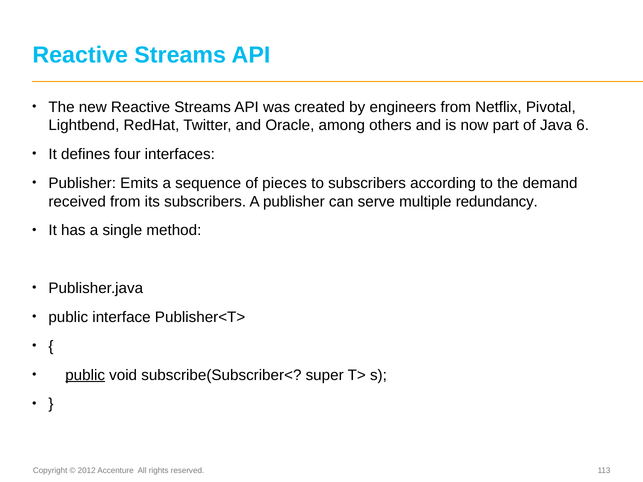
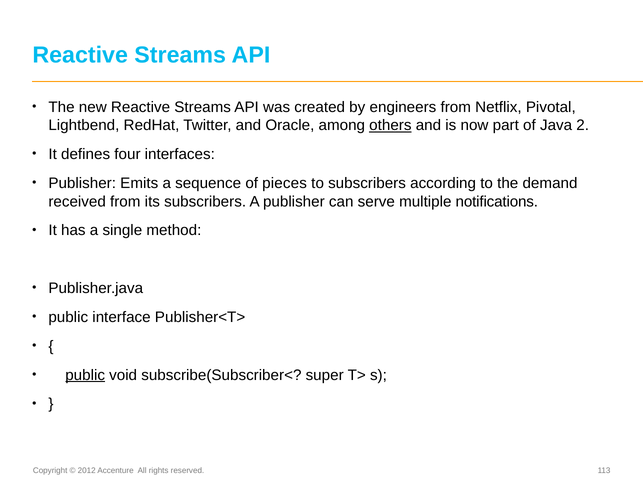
others underline: none -> present
6: 6 -> 2
redundancy: redundancy -> notifications
